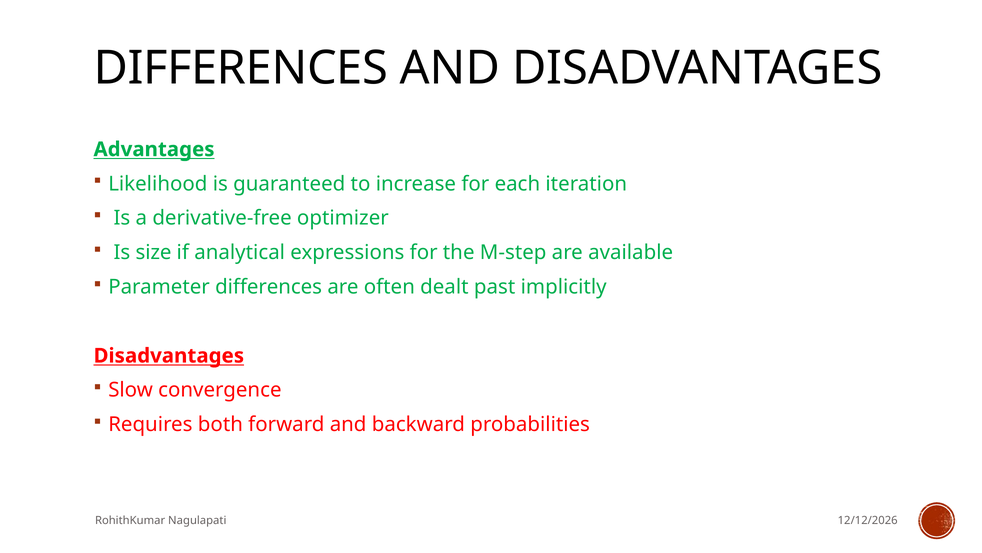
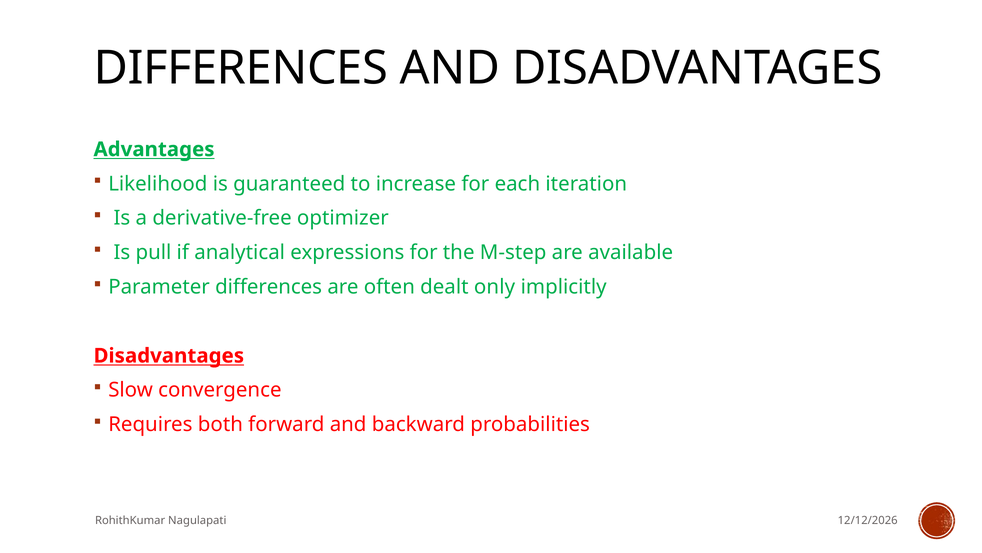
size: size -> pull
past: past -> only
